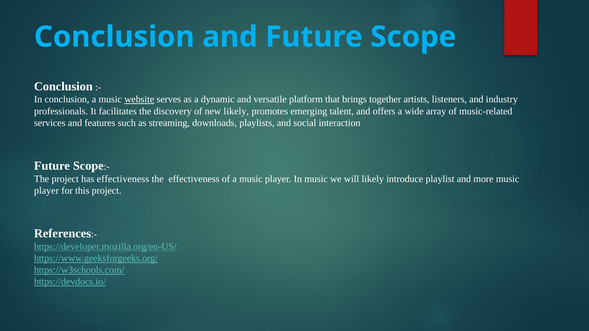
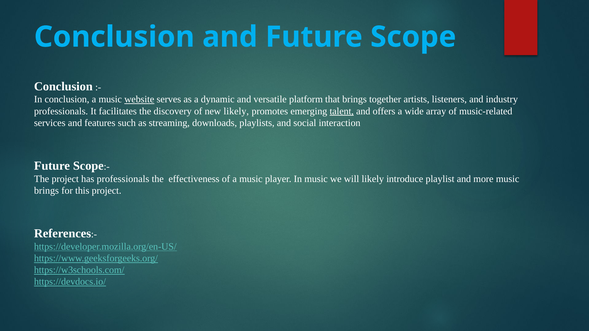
talent underline: none -> present
has effectiveness: effectiveness -> professionals
player at (46, 191): player -> brings
